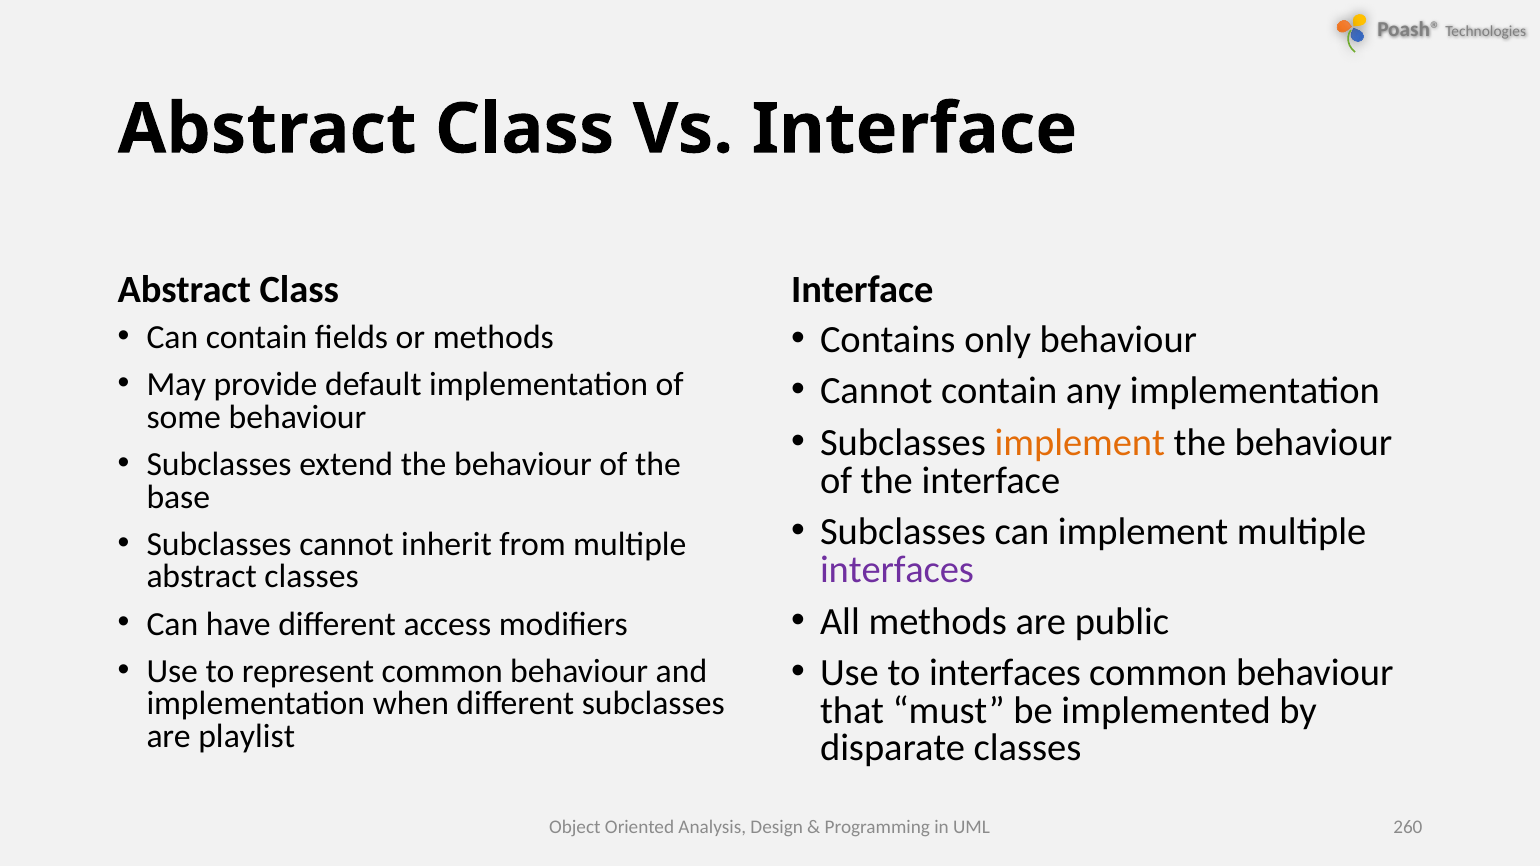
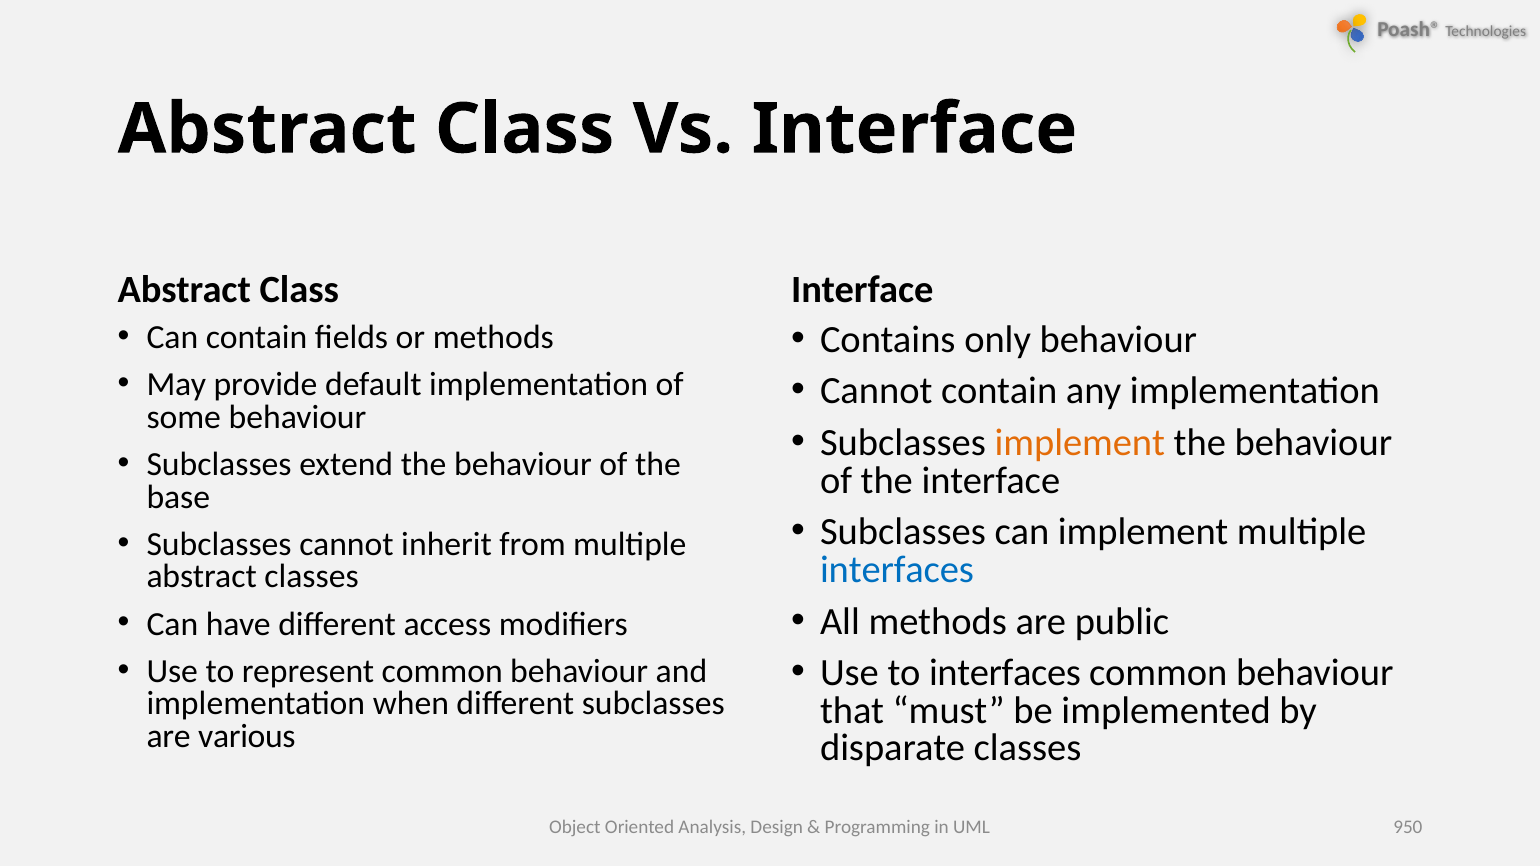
interfaces at (897, 570) colour: purple -> blue
playlist: playlist -> various
260: 260 -> 950
